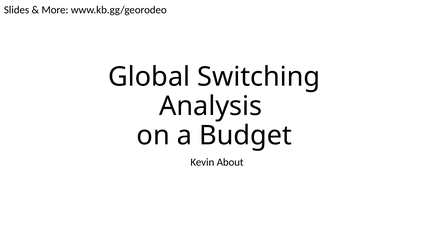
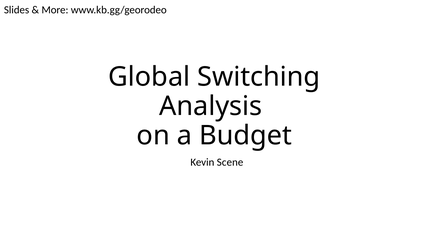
About: About -> Scene
